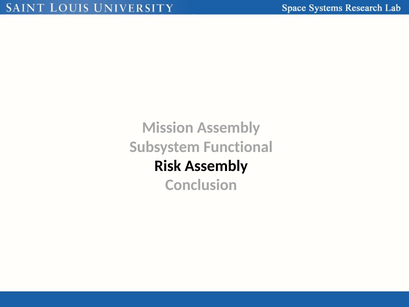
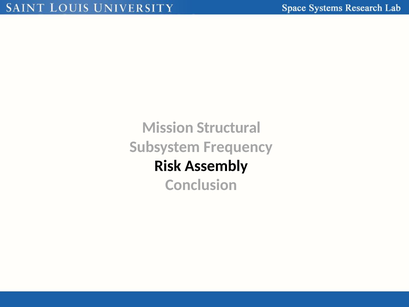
Mission Assembly: Assembly -> Structural
Functional: Functional -> Frequency
